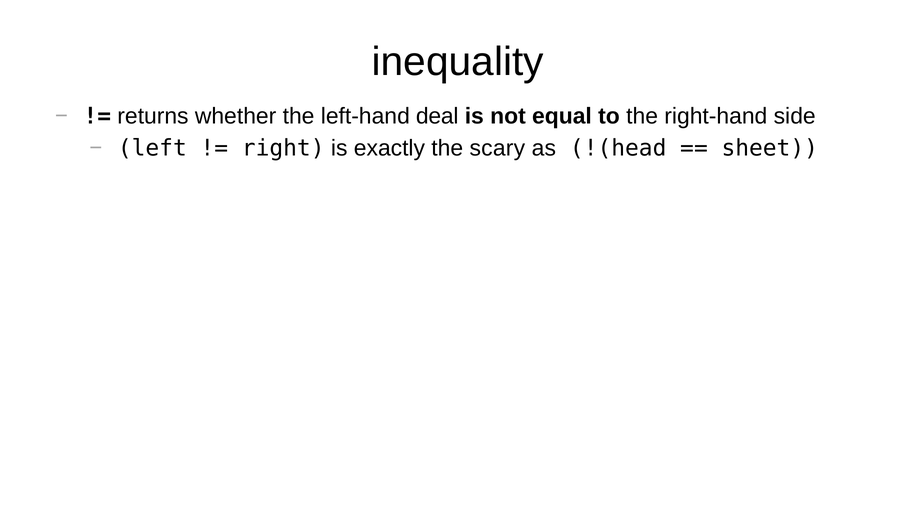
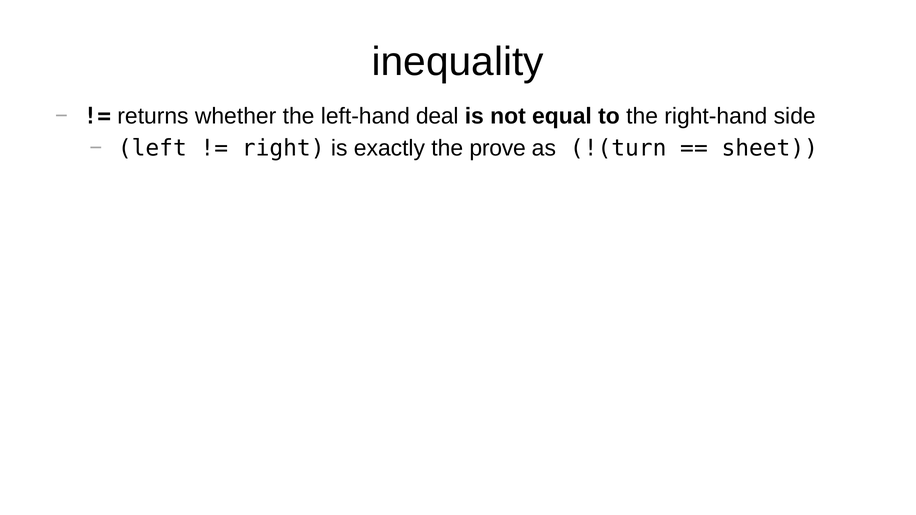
scary: scary -> prove
!(head: !(head -> !(turn
